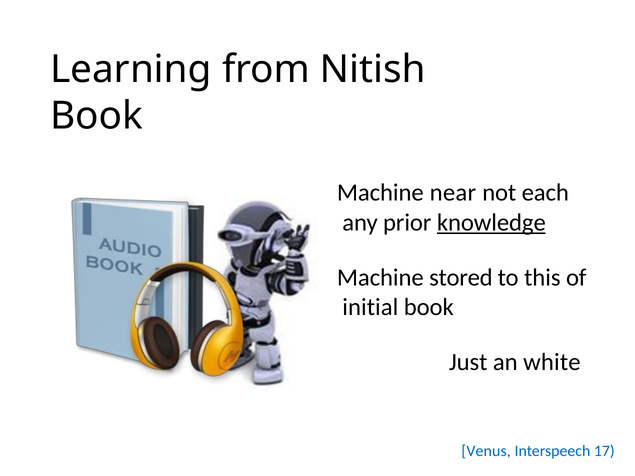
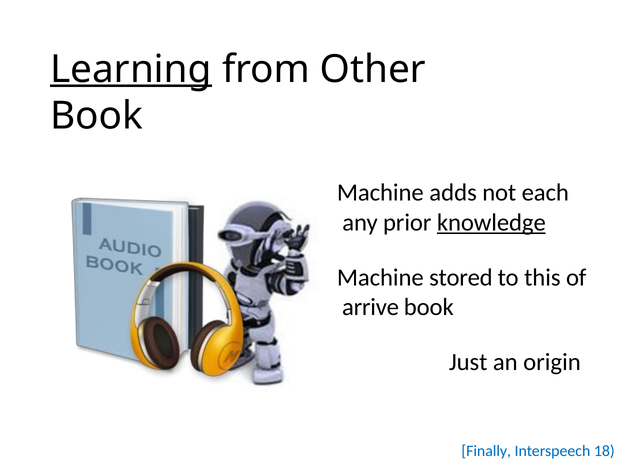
Learning underline: none -> present
Nitish: Nitish -> Other
near: near -> adds
initial: initial -> arrive
white: white -> origin
Venus: Venus -> Finally
17: 17 -> 18
